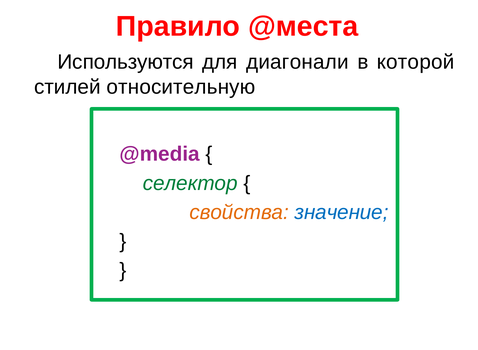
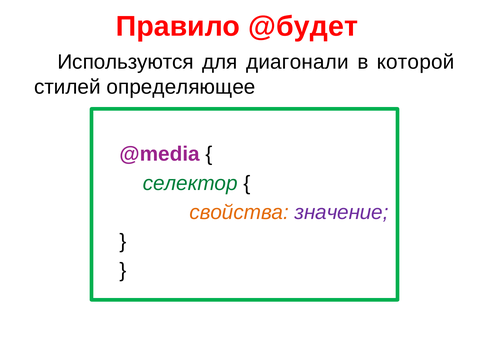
@места: @места -> @будет
относительную: относительную -> определяющее
значение colour: blue -> purple
